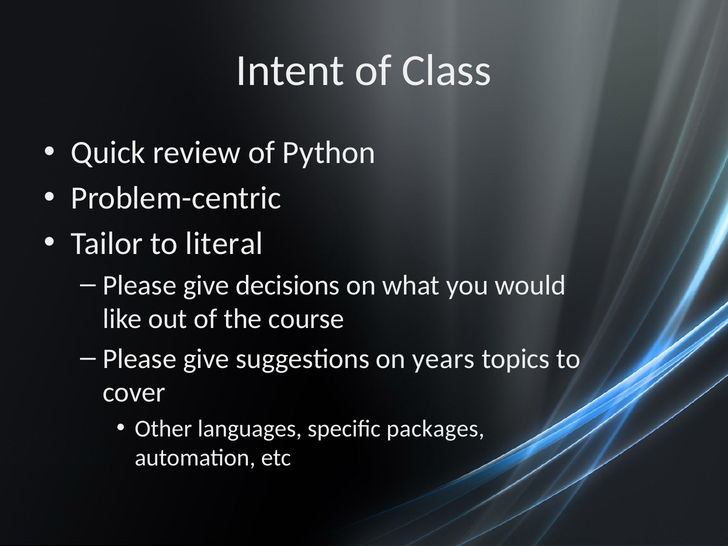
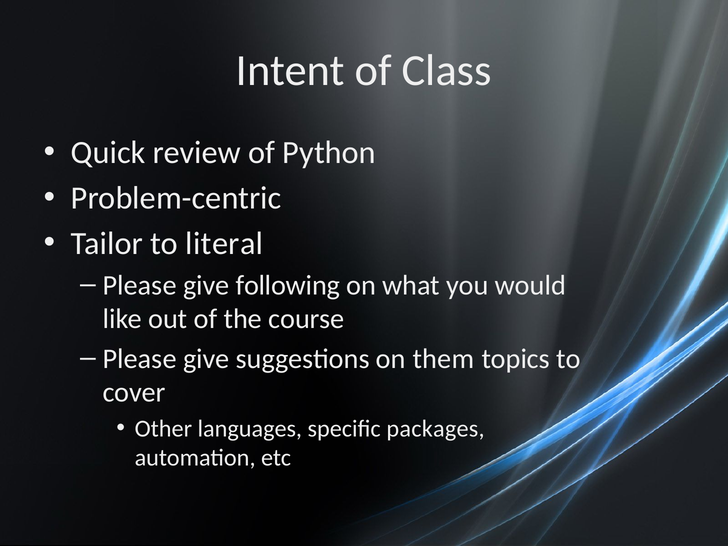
decisions: decisions -> following
years: years -> them
